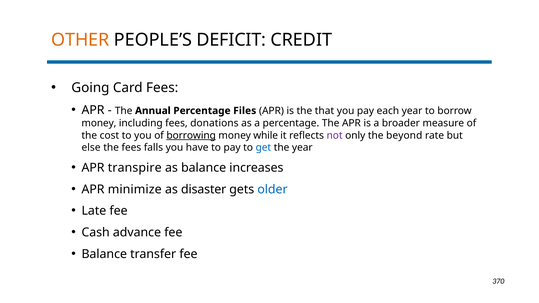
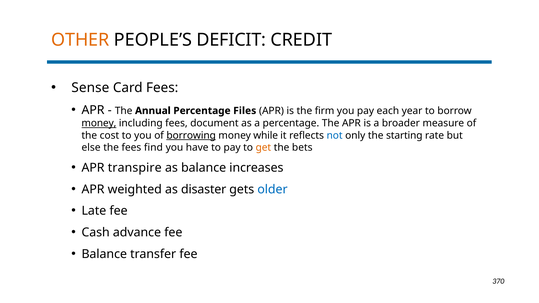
Going: Going -> Sense
that: that -> firm
money at (99, 123) underline: none -> present
donations: donations -> document
not colour: purple -> blue
beyond: beyond -> starting
falls: falls -> find
get colour: blue -> orange
the year: year -> bets
minimize: minimize -> weighted
